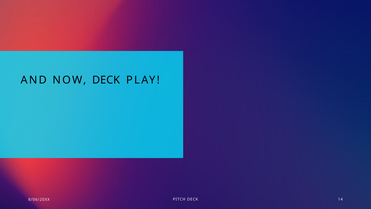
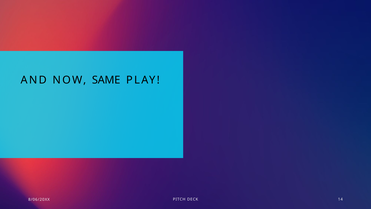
NOW DECK: DECK -> SAME
